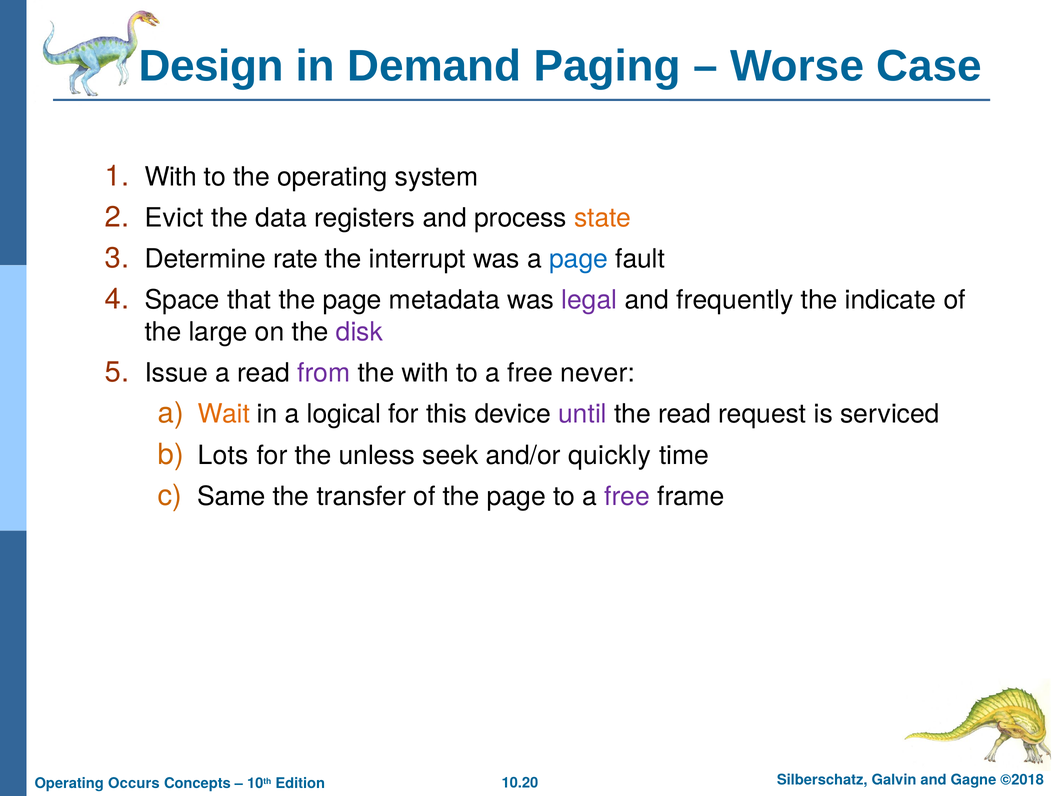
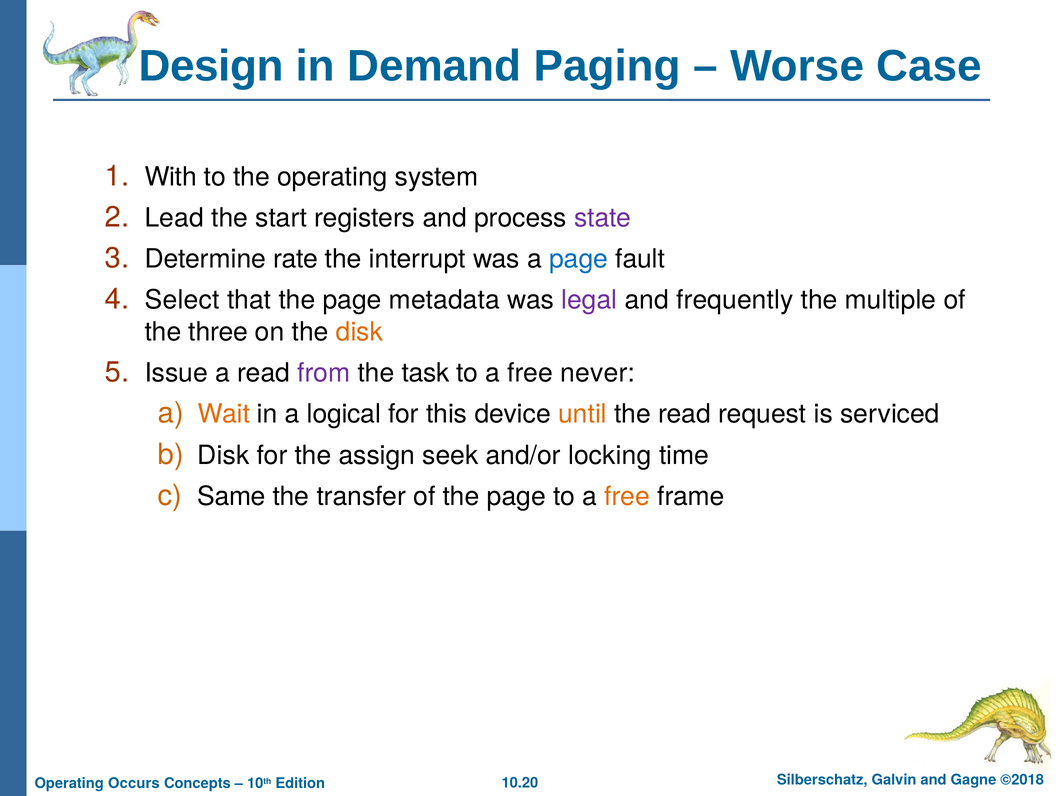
Evict: Evict -> Lead
data: data -> start
state colour: orange -> purple
Space: Space -> Select
indicate: indicate -> multiple
large: large -> three
disk at (359, 332) colour: purple -> orange
the with: with -> task
until colour: purple -> orange
Lots at (223, 455): Lots -> Disk
unless: unless -> assign
quickly: quickly -> locking
free at (627, 496) colour: purple -> orange
